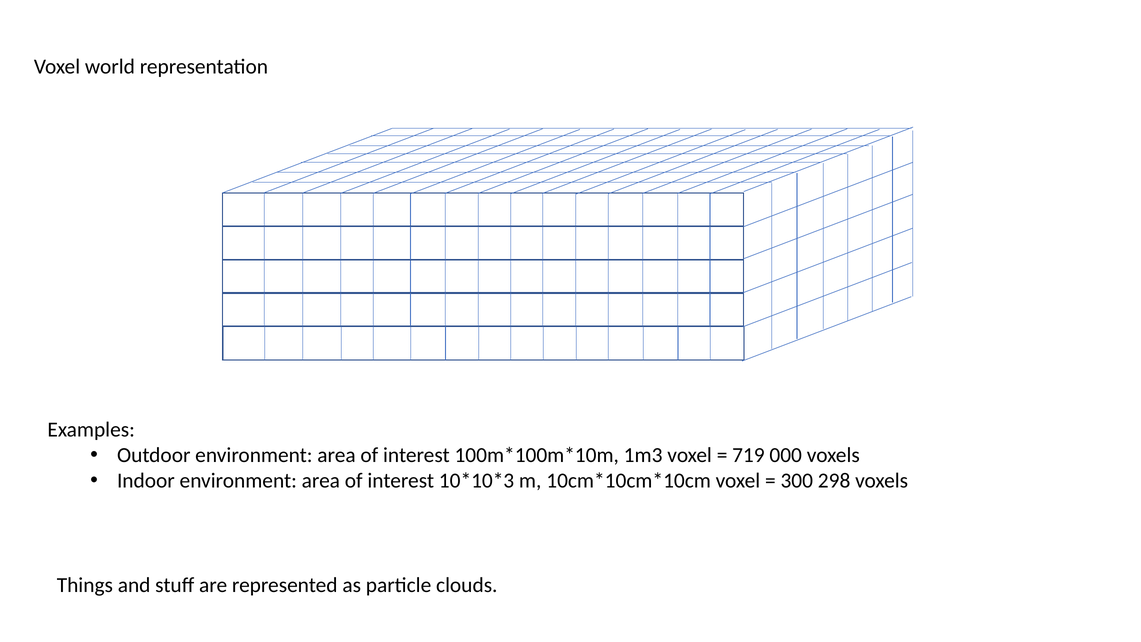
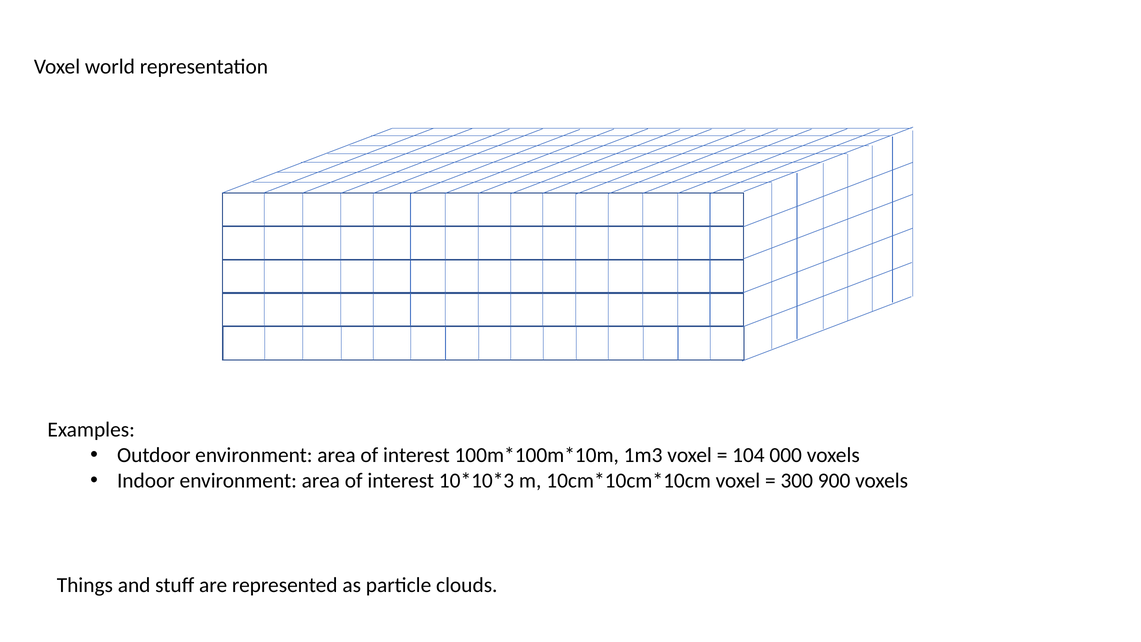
719: 719 -> 104
298: 298 -> 900
